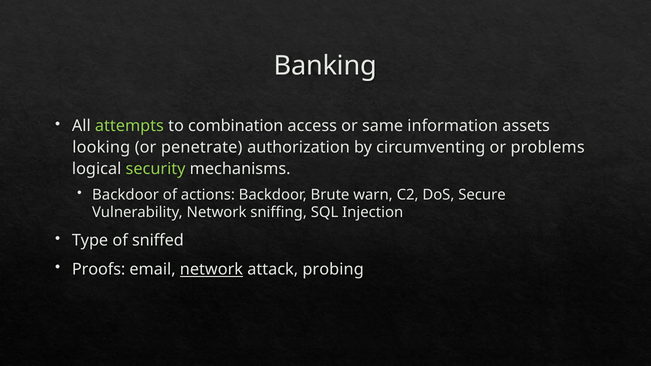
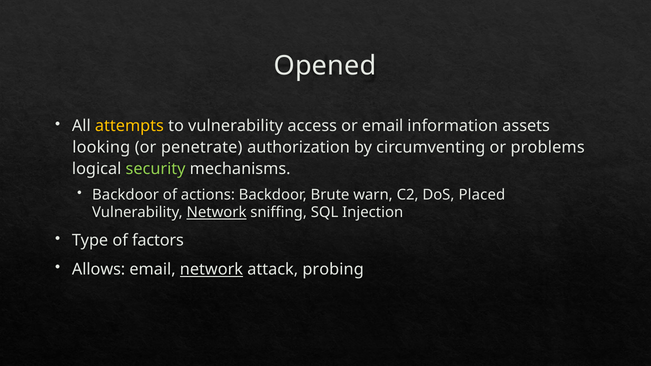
Banking: Banking -> Opened
attempts colour: light green -> yellow
to combination: combination -> vulnerability
or same: same -> email
Secure: Secure -> Placed
Network at (217, 213) underline: none -> present
sniffed: sniffed -> factors
Proofs: Proofs -> Allows
